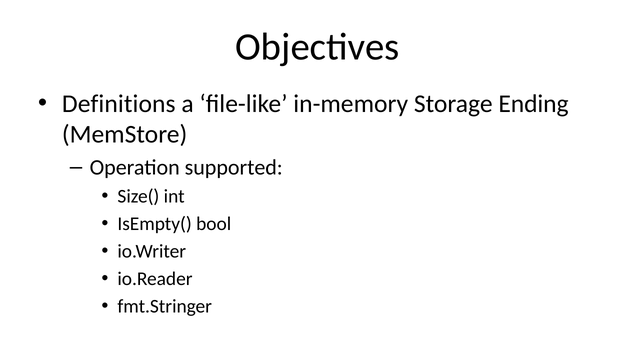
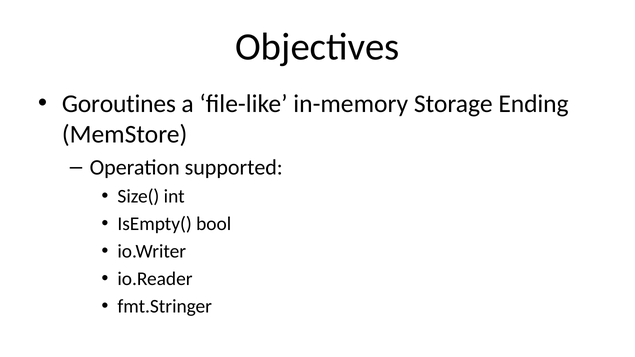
Definitions: Definitions -> Goroutines
